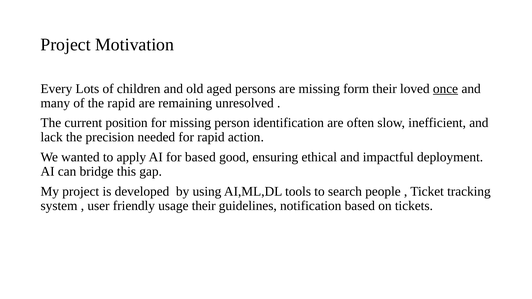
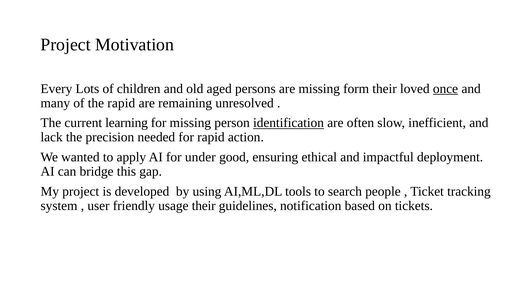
position: position -> learning
identification underline: none -> present
for based: based -> under
